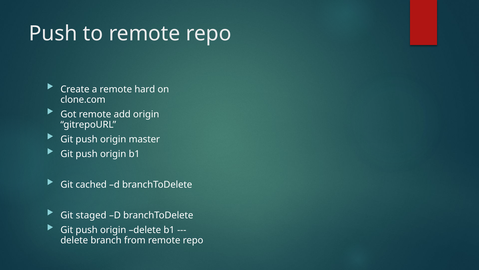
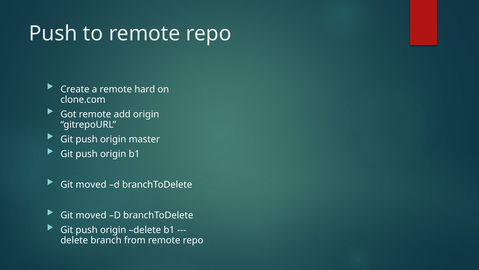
cached at (91, 184): cached -> moved
staged at (91, 215): staged -> moved
